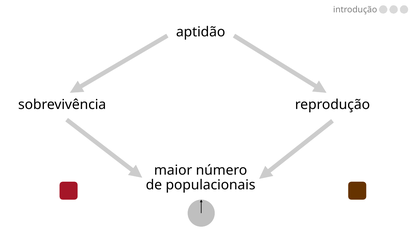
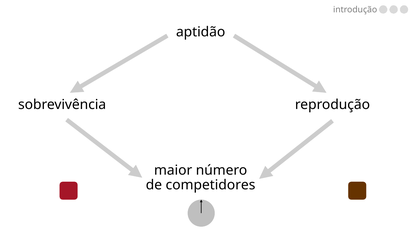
populacionais: populacionais -> competidores
